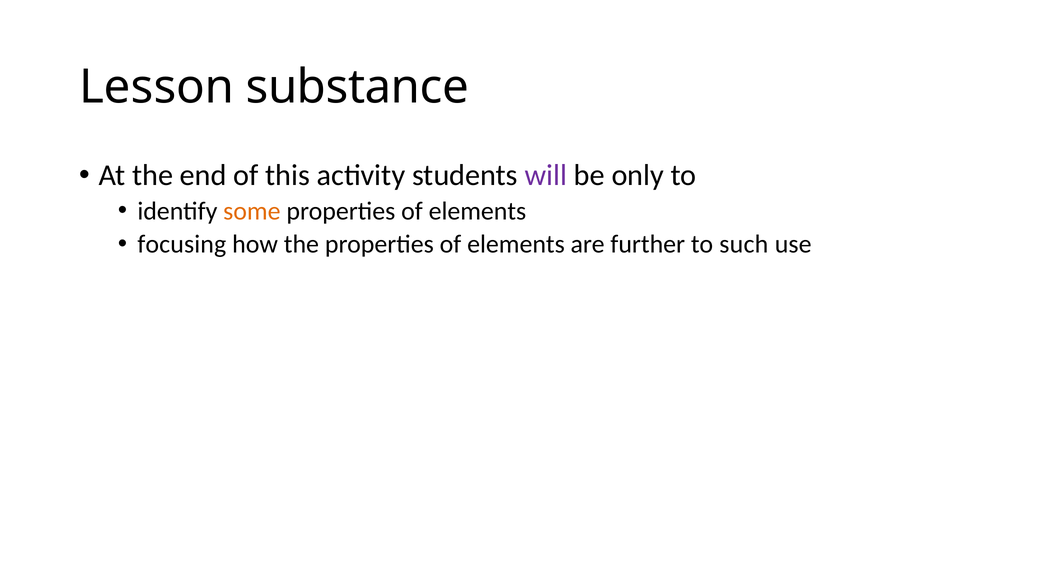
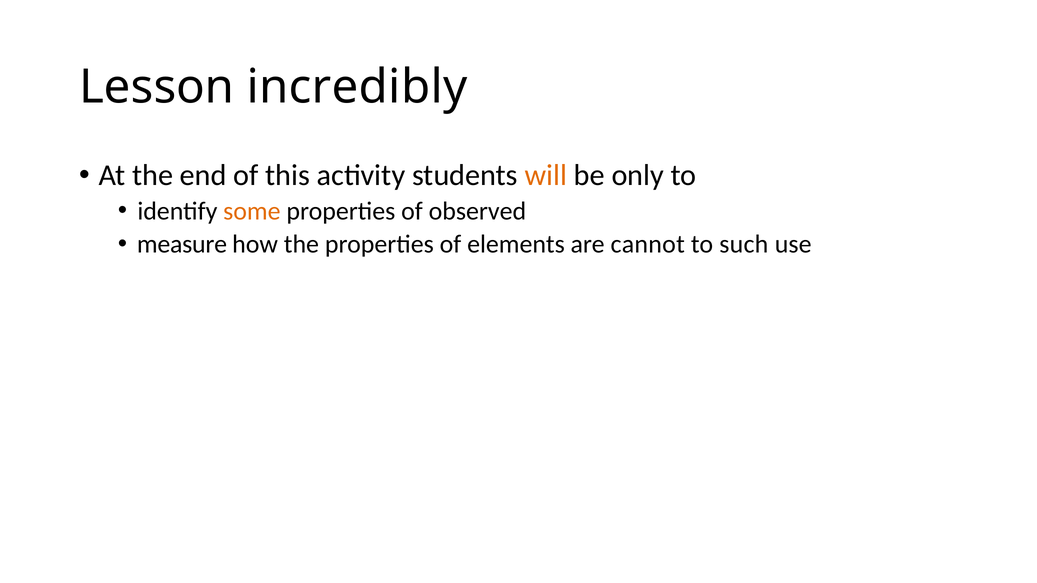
substance: substance -> incredibly
will colour: purple -> orange
elements at (477, 211): elements -> observed
focusing: focusing -> measure
further: further -> cannot
